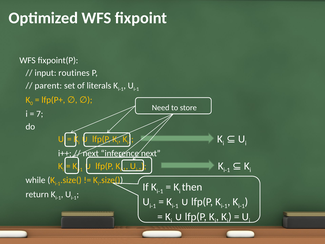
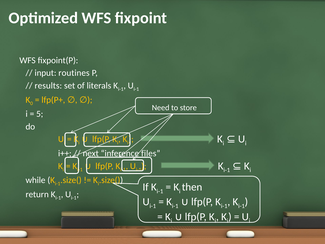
parent: parent -> results
7: 7 -> 5
inference next: next -> files
